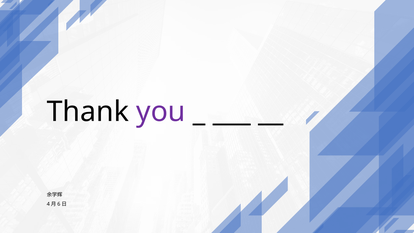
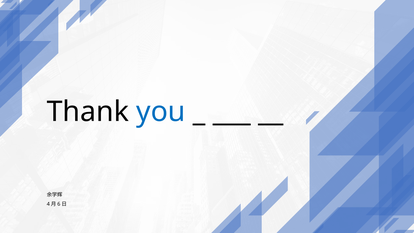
you colour: purple -> blue
